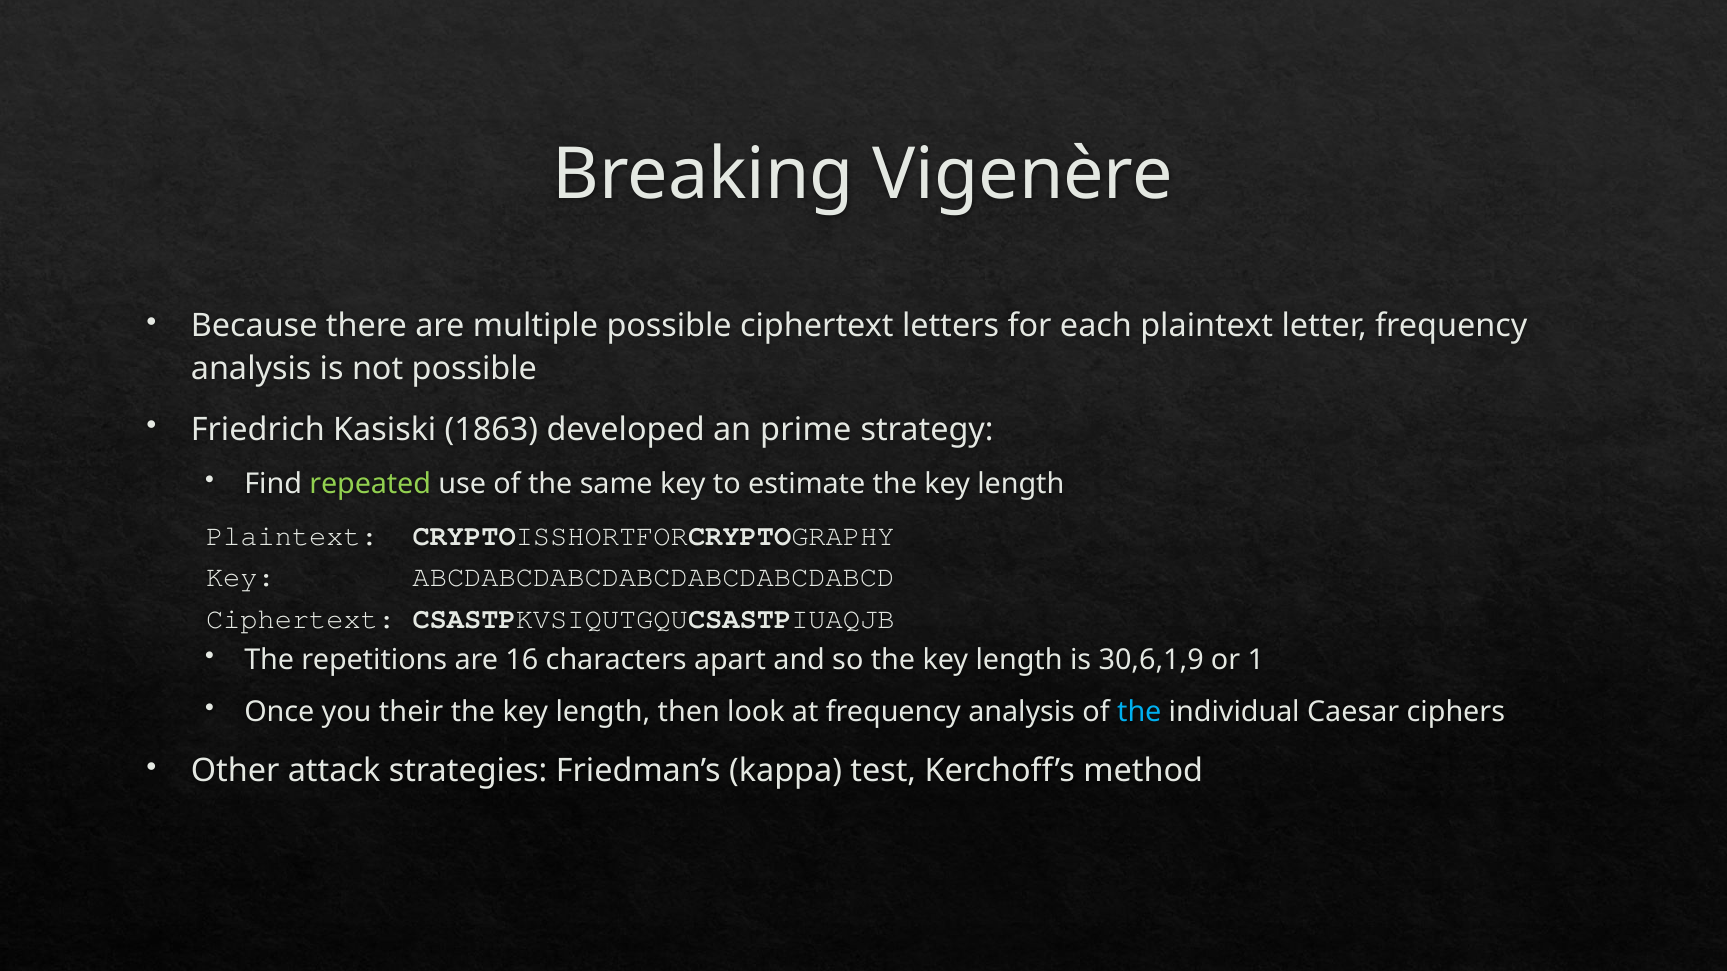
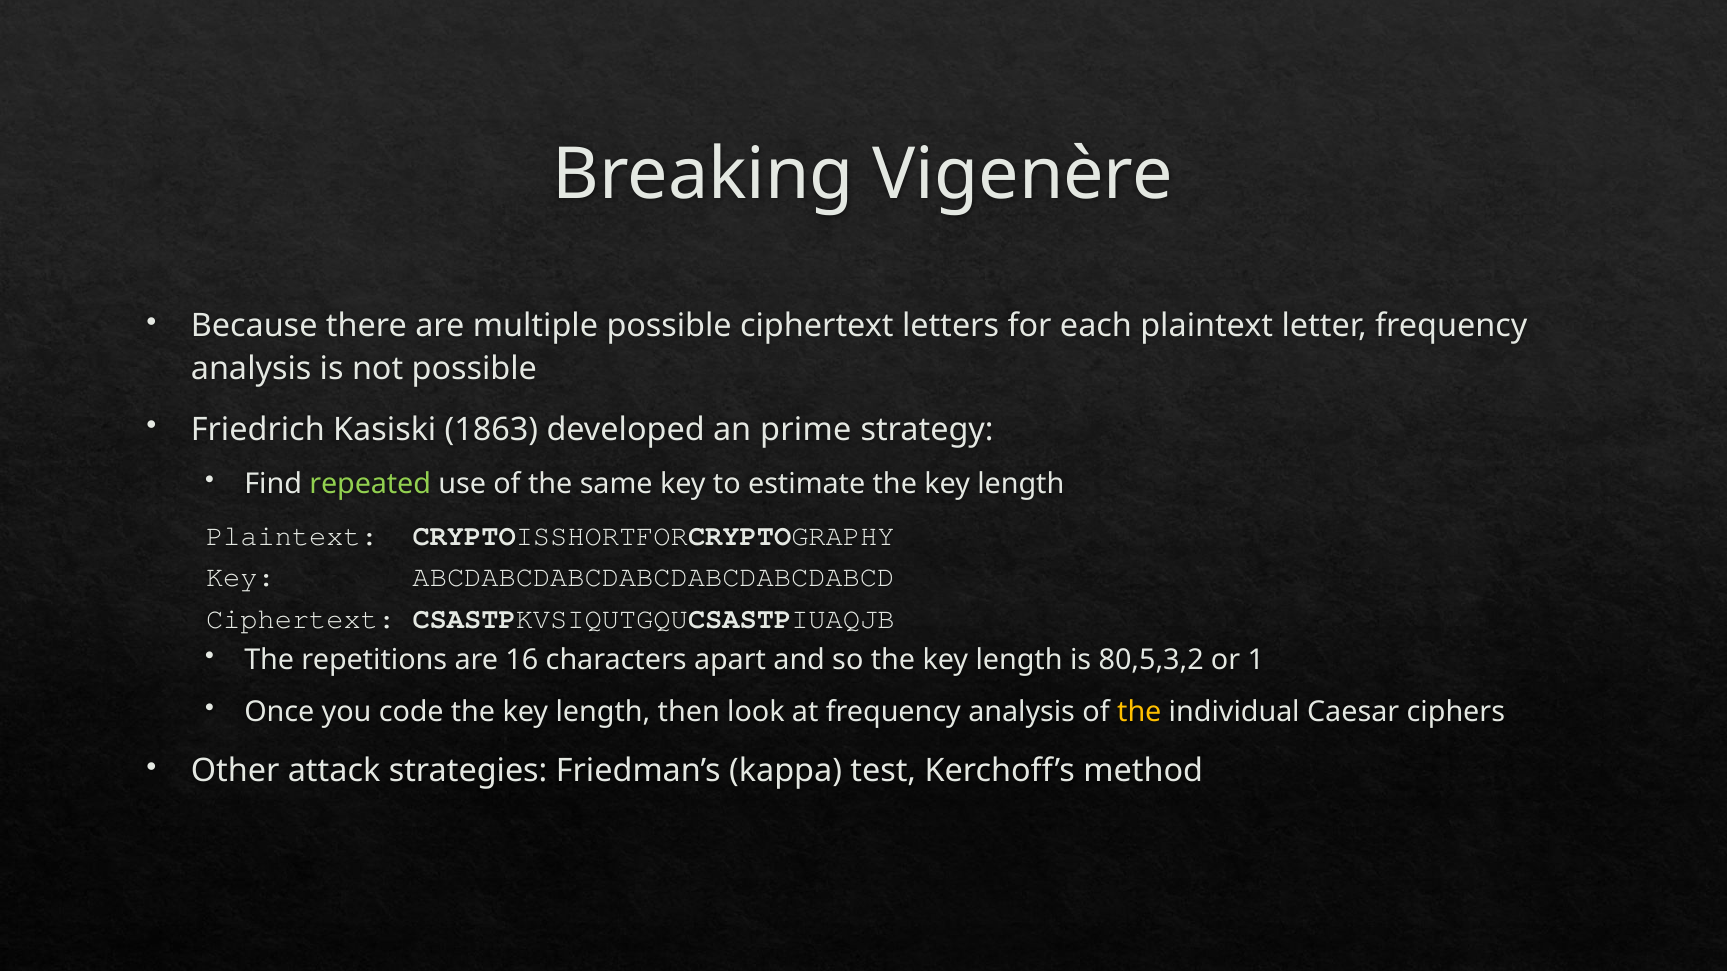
30,6,1,9: 30,6,1,9 -> 80,5,3,2
their: their -> code
the at (1139, 712) colour: light blue -> yellow
